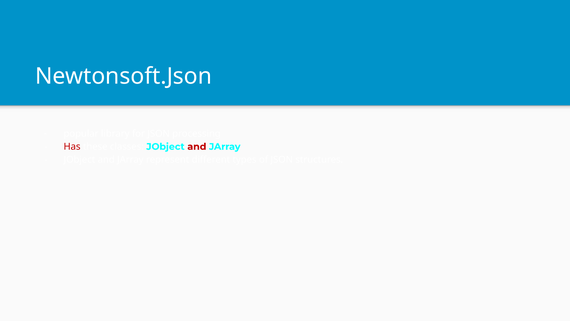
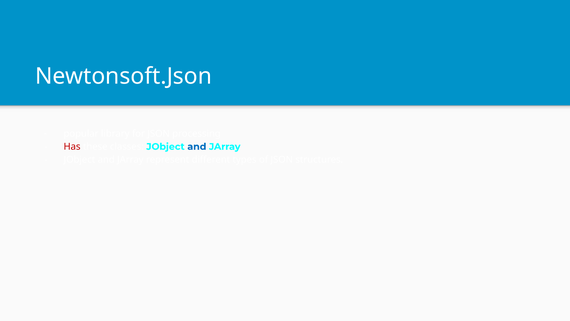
and at (197, 147) colour: red -> blue
